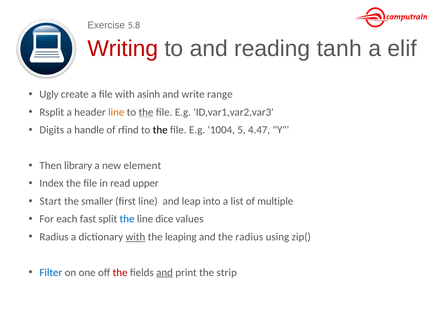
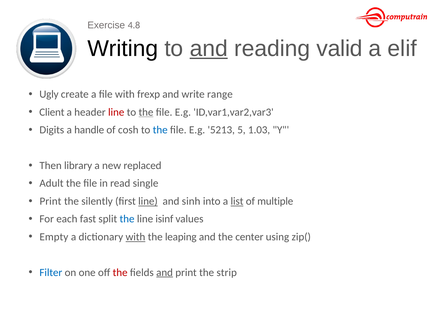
5.8: 5.8 -> 4.8
Writing colour: red -> black
and at (209, 49) underline: none -> present
tanh: tanh -> valid
asinh: asinh -> frexp
Rsplit: Rsplit -> Client
line at (116, 112) colour: orange -> red
rfind: rfind -> cosh
the at (160, 130) colour: black -> blue
1004: 1004 -> 5213
4.47: 4.47 -> 1.03
element: element -> replaced
Index: Index -> Adult
upper: upper -> single
Start at (50, 201): Start -> Print
smaller: smaller -> silently
line at (148, 201) underline: none -> present
leap: leap -> sinh
list underline: none -> present
dice: dice -> isinf
Radius at (54, 237): Radius -> Empty
the radius: radius -> center
